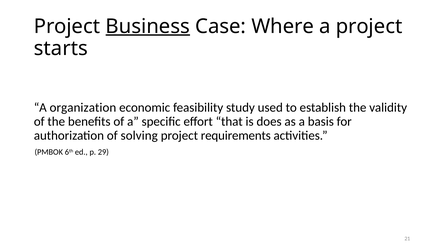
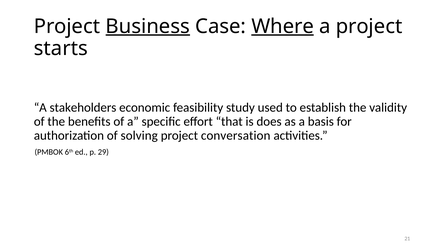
Where underline: none -> present
organization: organization -> stakeholders
requirements: requirements -> conversation
